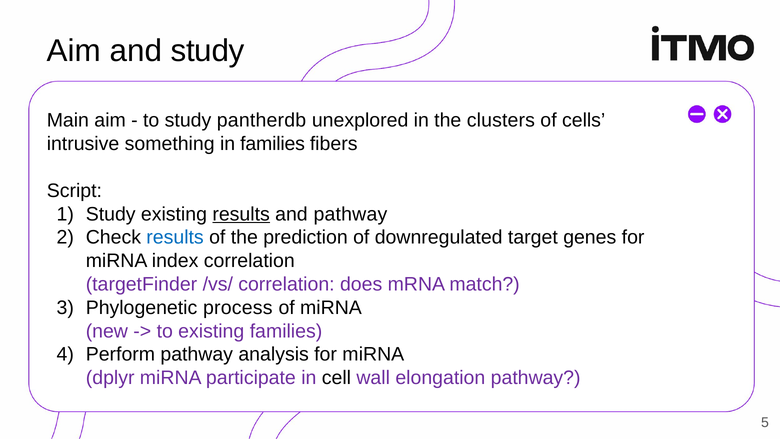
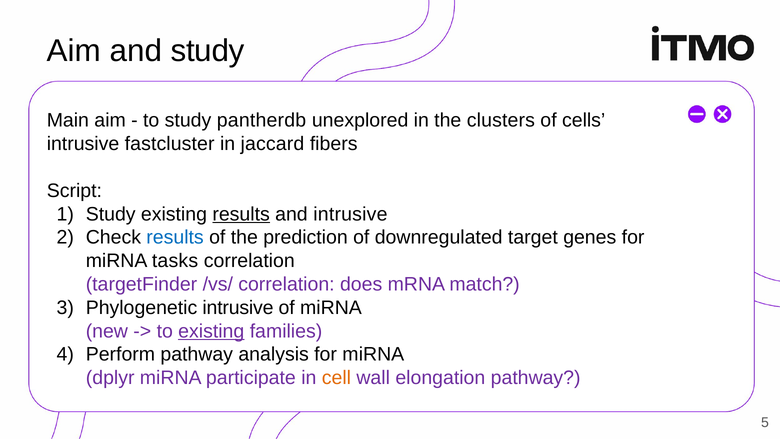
something: something -> fastcluster
in families: families -> jaccard
and pathway: pathway -> intrusive
index: index -> tasks
Phylogenetic process: process -> intrusive
existing at (211, 331) underline: none -> present
cell colour: black -> orange
